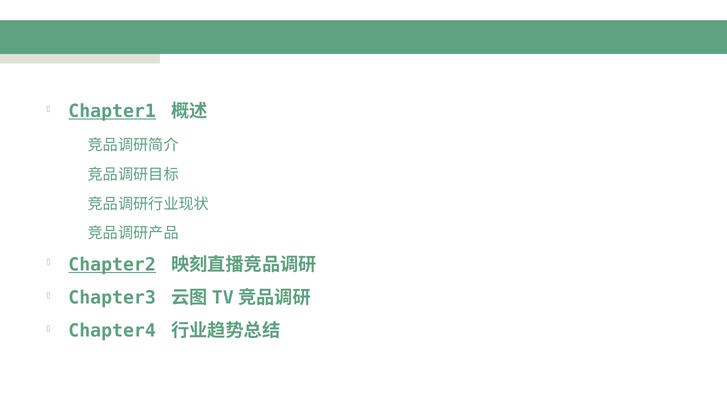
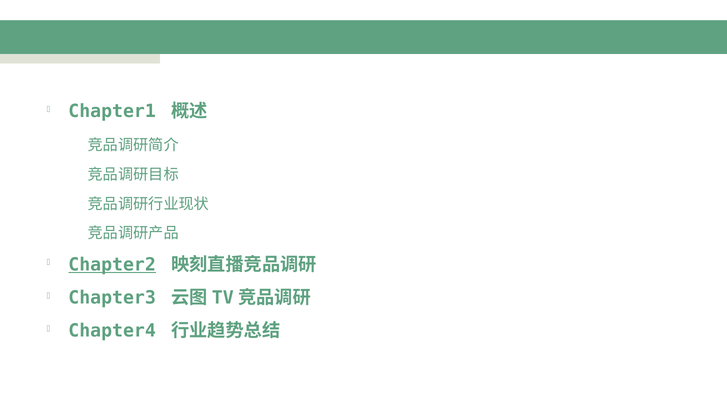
Chapter1 underline: present -> none
